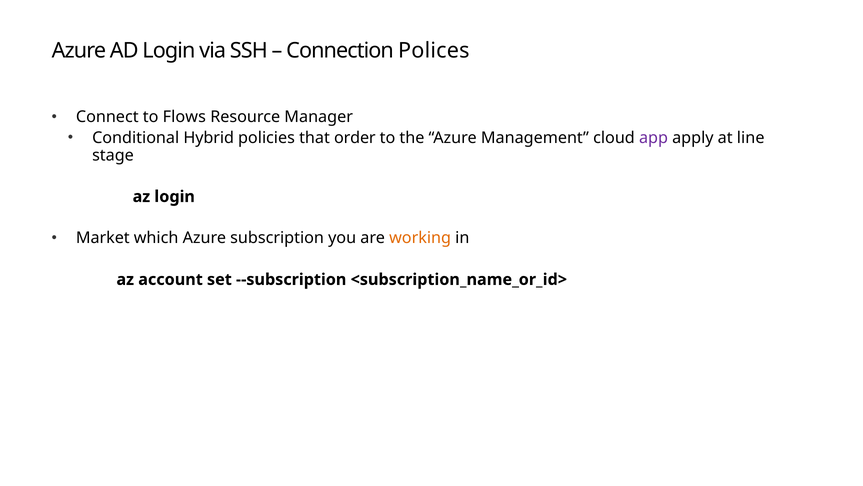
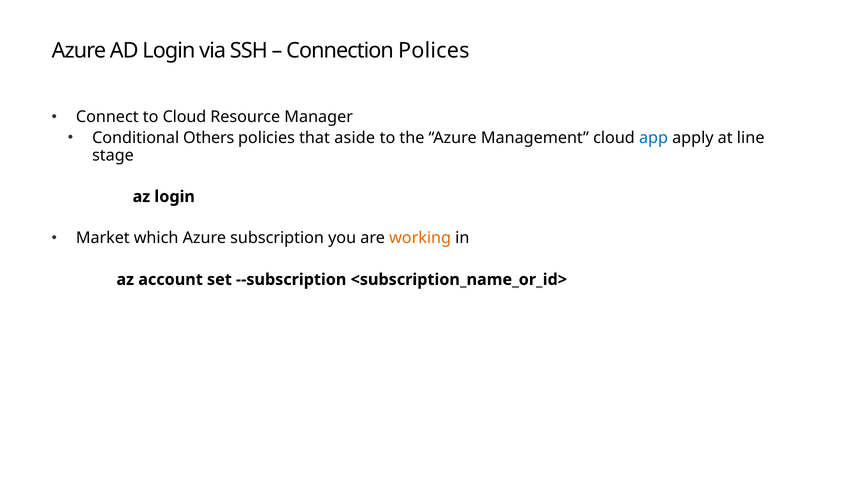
to Flows: Flows -> Cloud
Hybrid: Hybrid -> Others
order: order -> aside
app colour: purple -> blue
